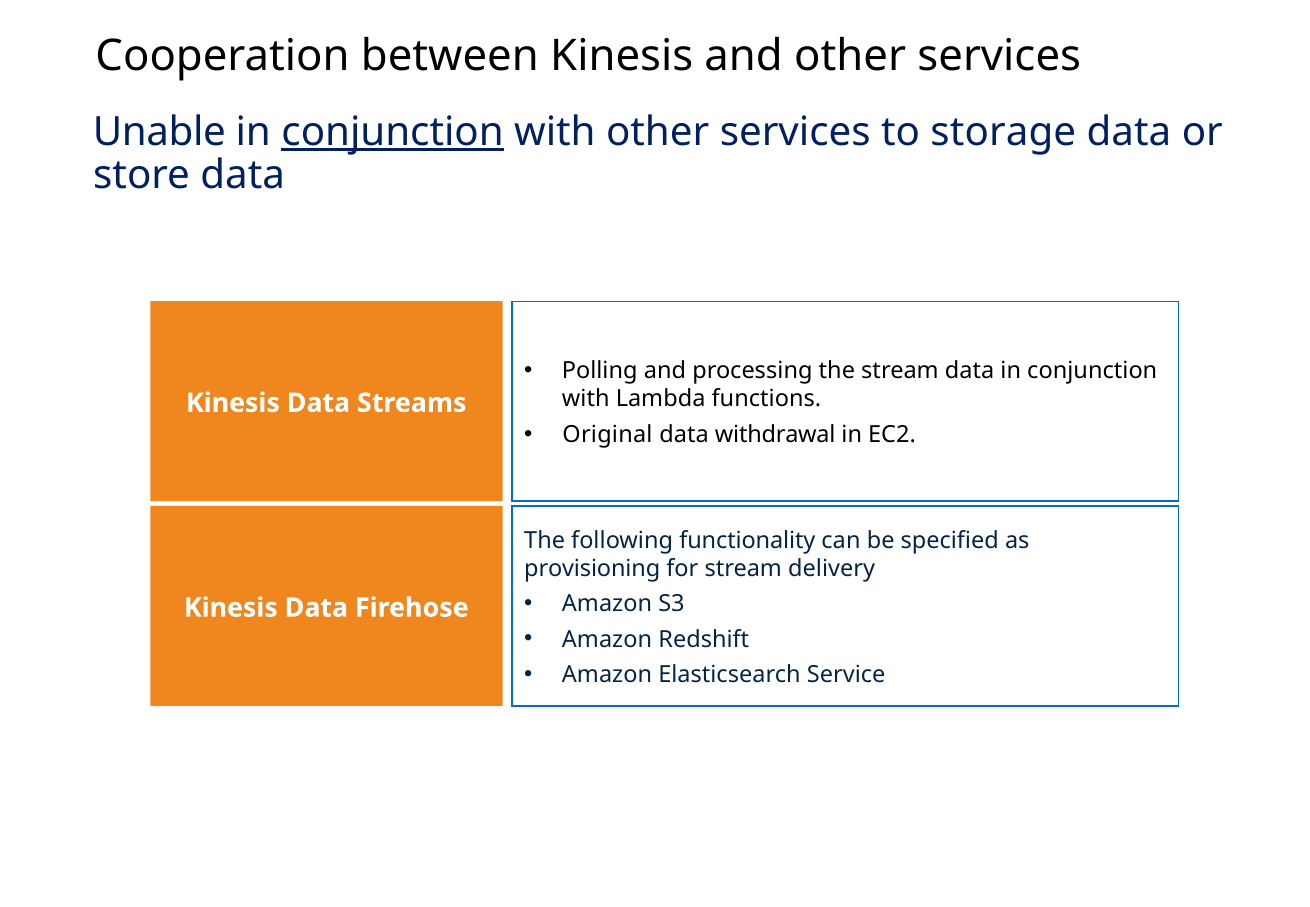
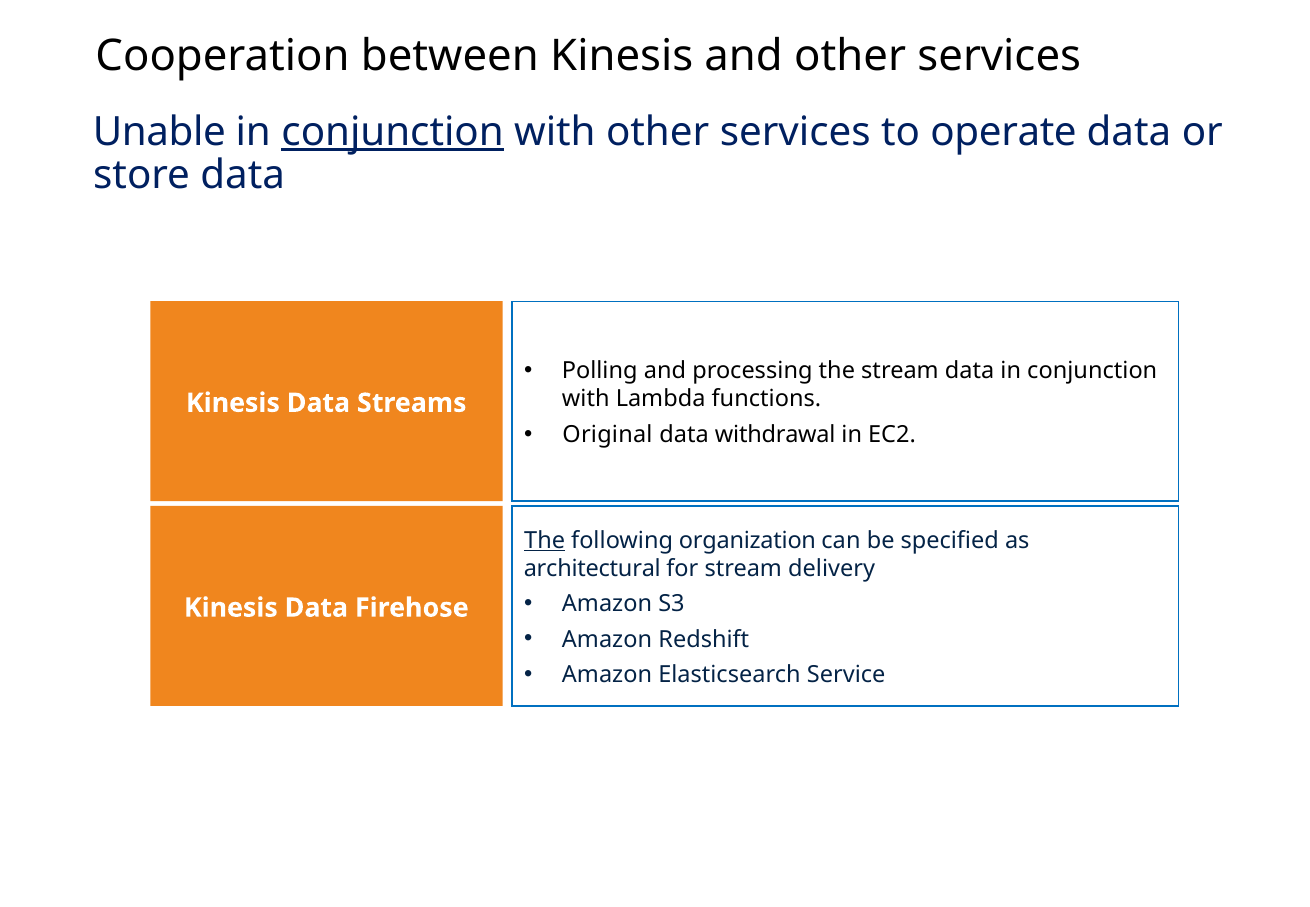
storage: storage -> operate
The at (545, 540) underline: none -> present
functionality: functionality -> organization
provisioning: provisioning -> architectural
